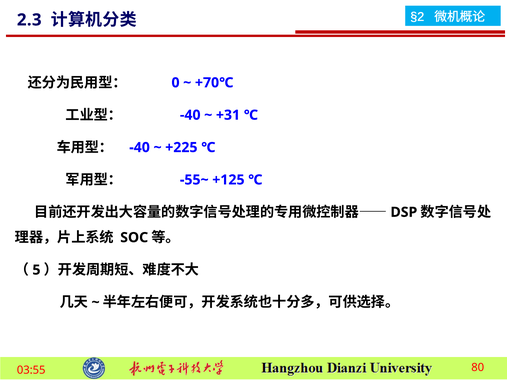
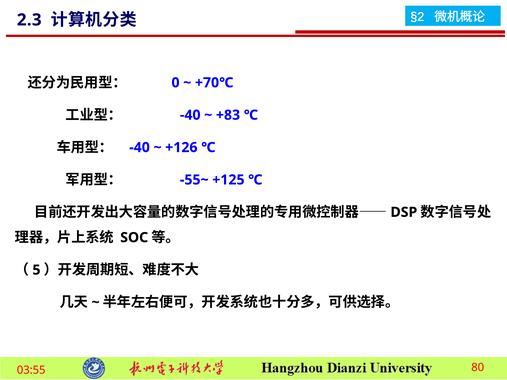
+31: +31 -> +83
+225: +225 -> +126
